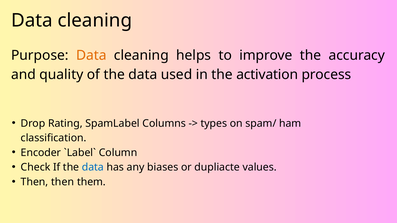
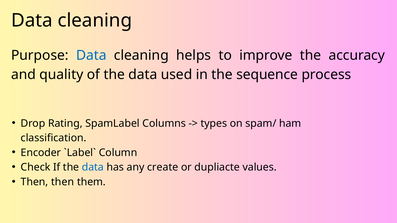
Data at (91, 55) colour: orange -> blue
activation: activation -> sequence
biases: biases -> create
